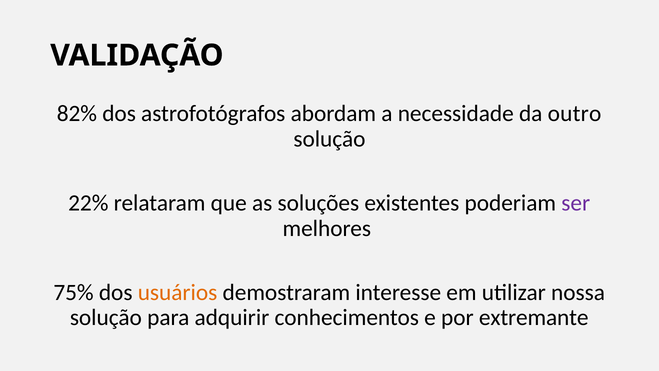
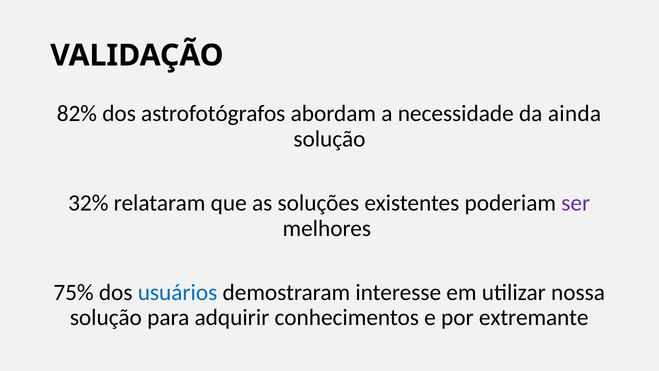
outro: outro -> ainda
22%: 22% -> 32%
usuários colour: orange -> blue
